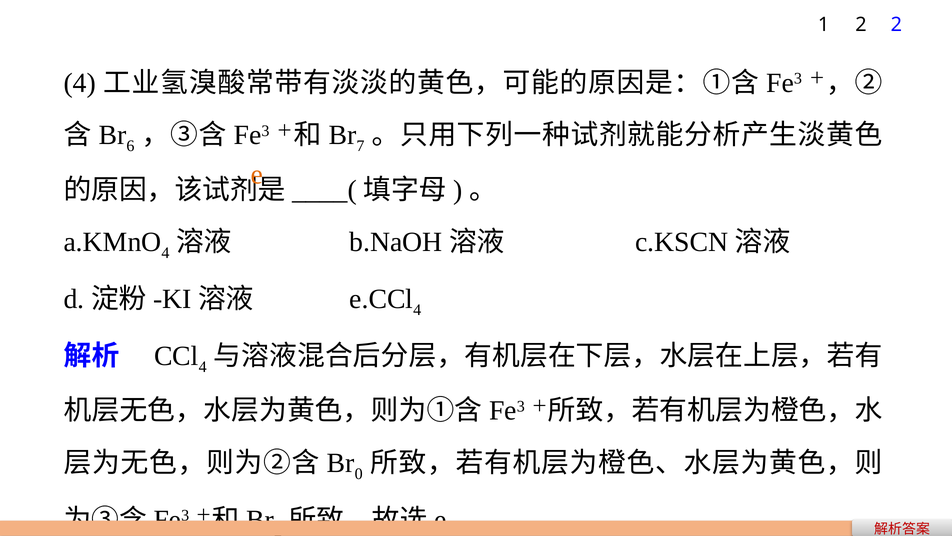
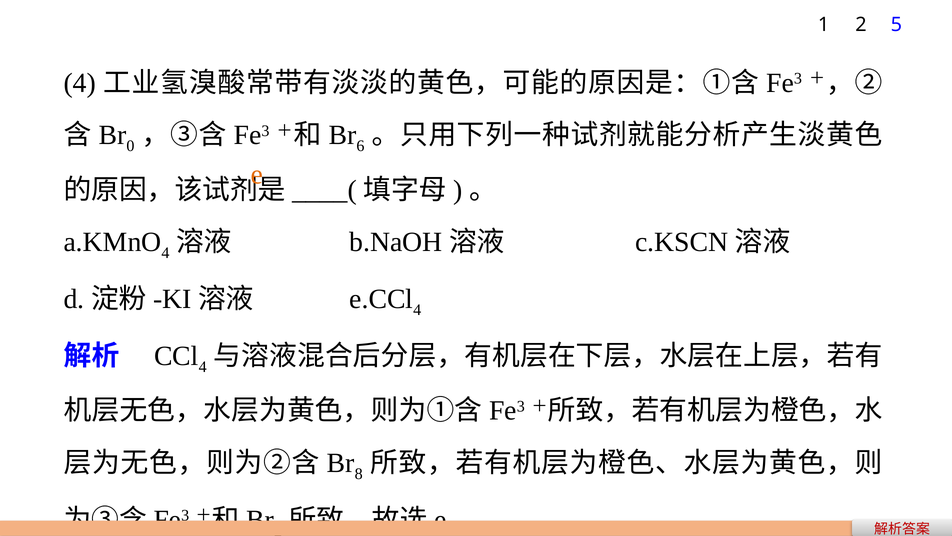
2 2: 2 -> 5
6: 6 -> 0
7: 7 -> 6
0: 0 -> 8
